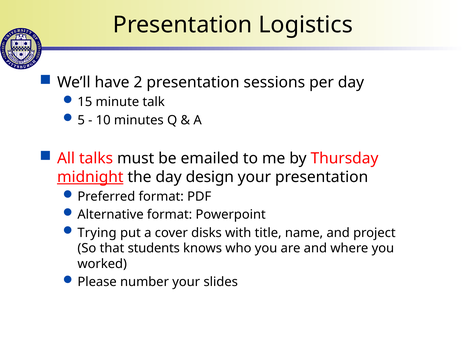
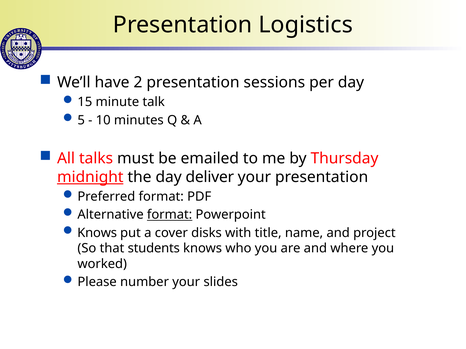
design: design -> deliver
format at (170, 215) underline: none -> present
Trying at (97, 233): Trying -> Knows
